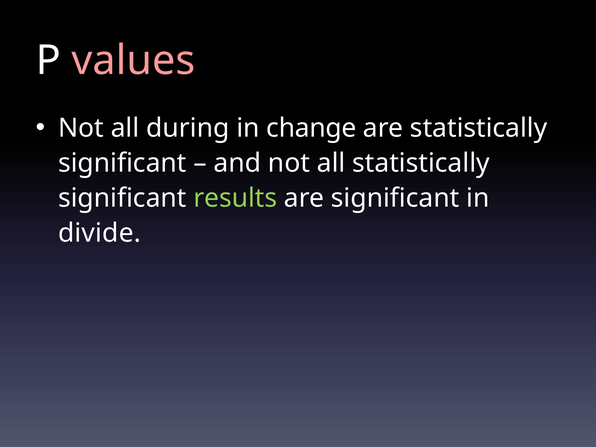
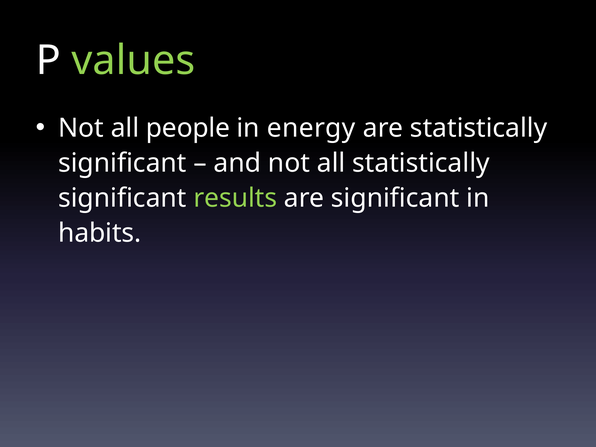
values colour: pink -> light green
during: during -> people
change: change -> energy
divide: divide -> habits
